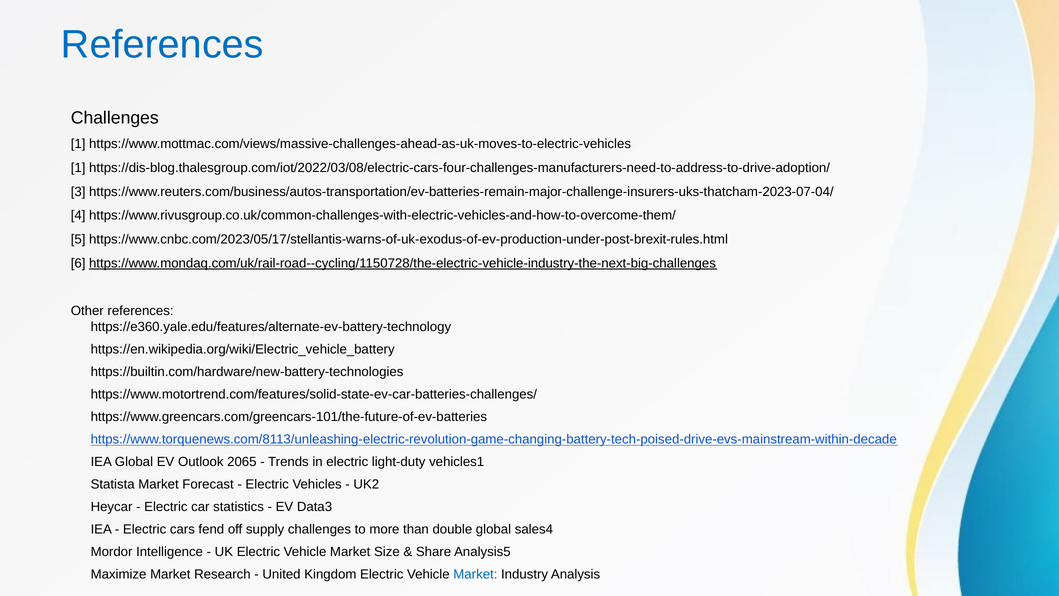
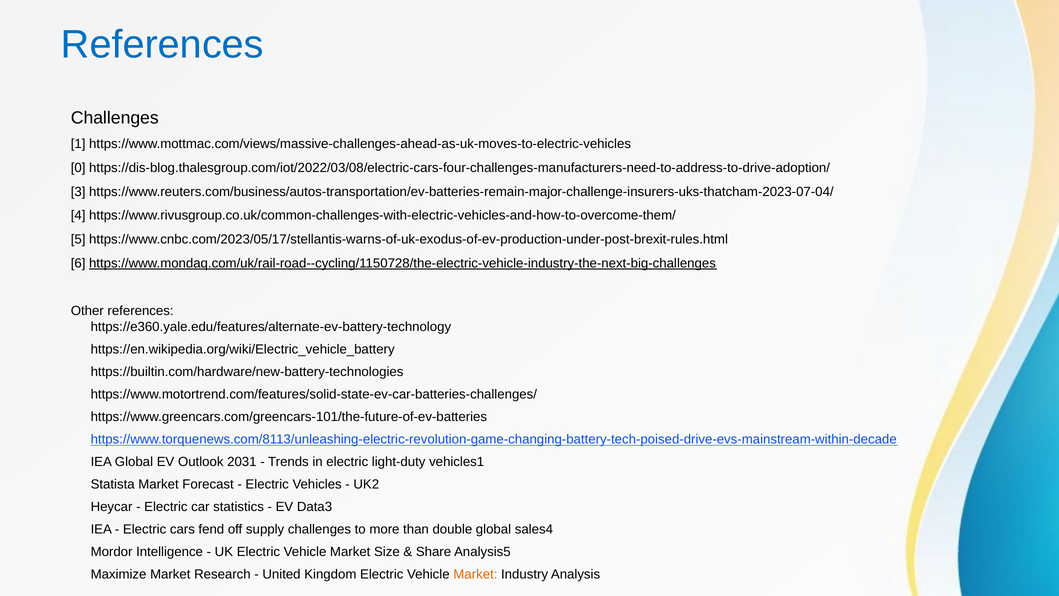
1 at (78, 168): 1 -> 0
2065: 2065 -> 2031
Market at (475, 574) colour: blue -> orange
